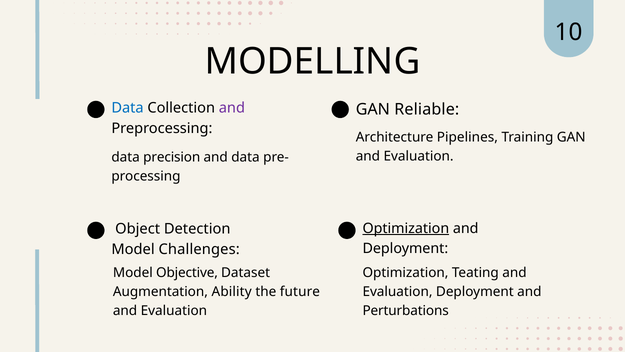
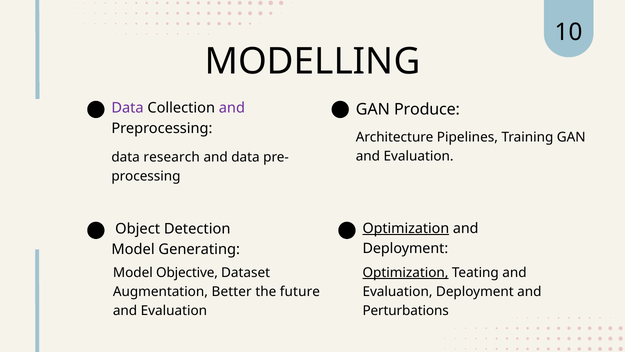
Data at (128, 108) colour: blue -> purple
Reliable: Reliable -> Produce
precision: precision -> research
Challenges: Challenges -> Generating
Optimization at (405, 272) underline: none -> present
Ability: Ability -> Better
